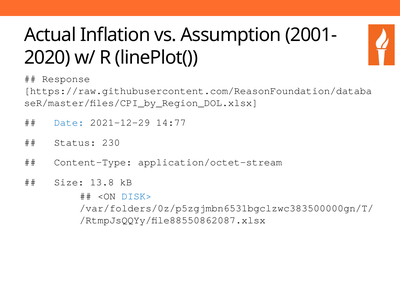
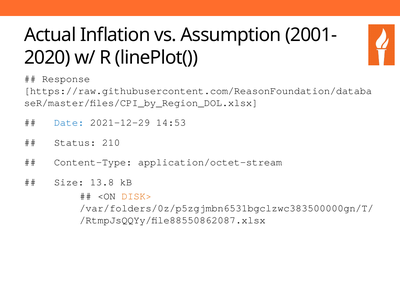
14:77: 14:77 -> 14:53
230: 230 -> 210
DISK> colour: blue -> orange
